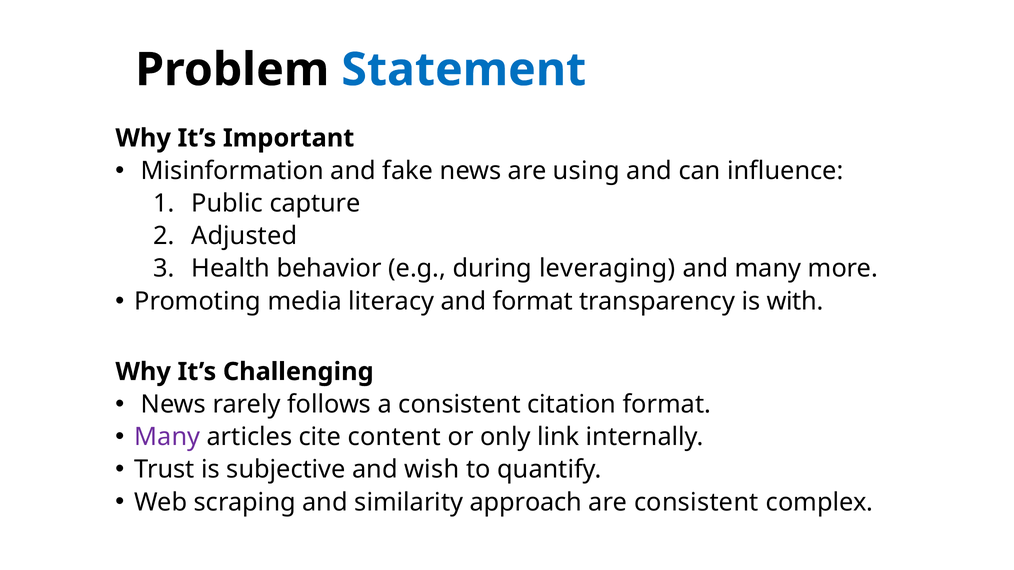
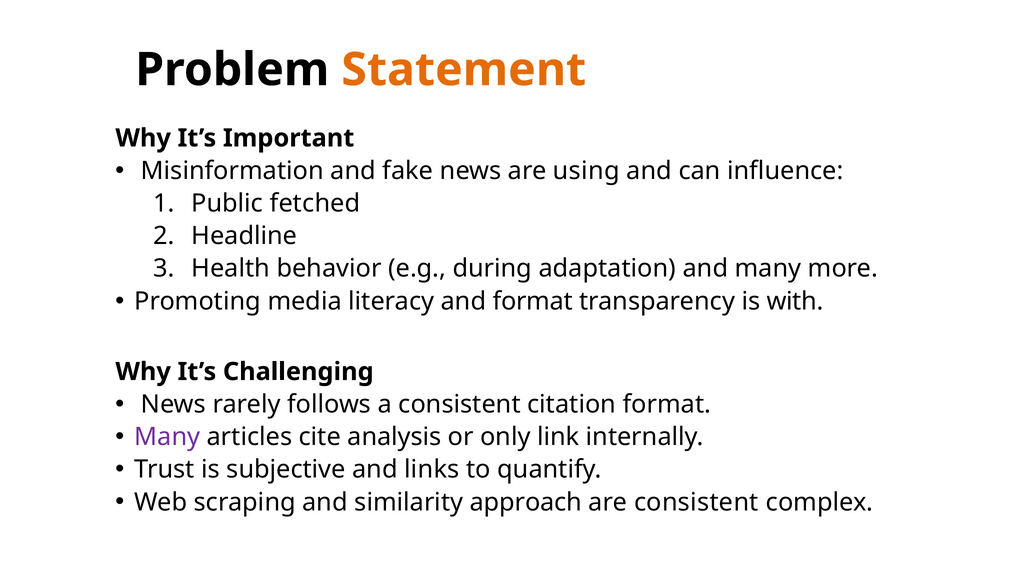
Statement colour: blue -> orange
capture: capture -> fetched
Adjusted: Adjusted -> Headline
leveraging: leveraging -> adaptation
content: content -> analysis
wish: wish -> links
